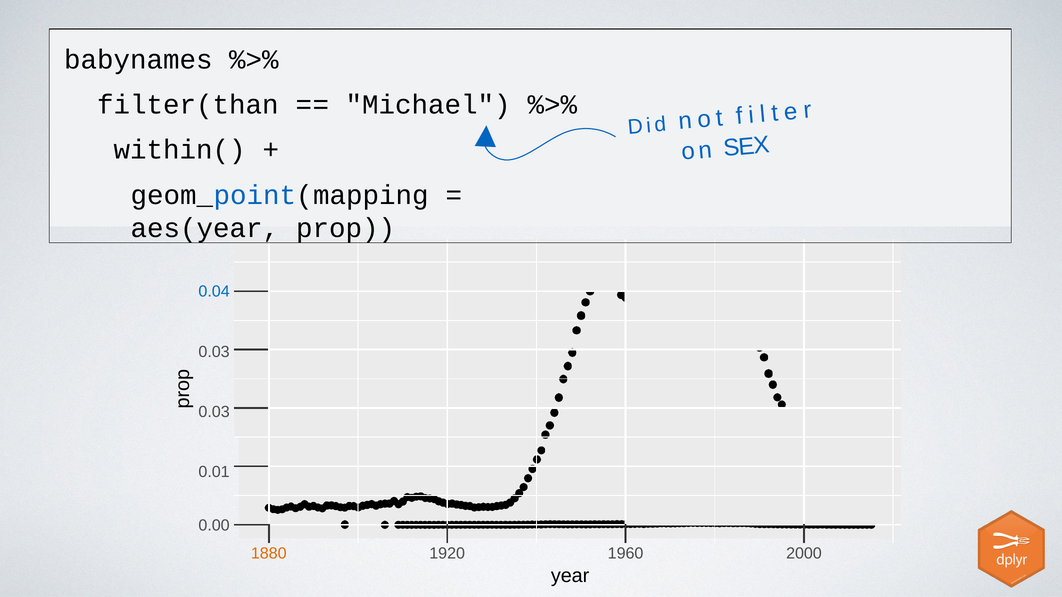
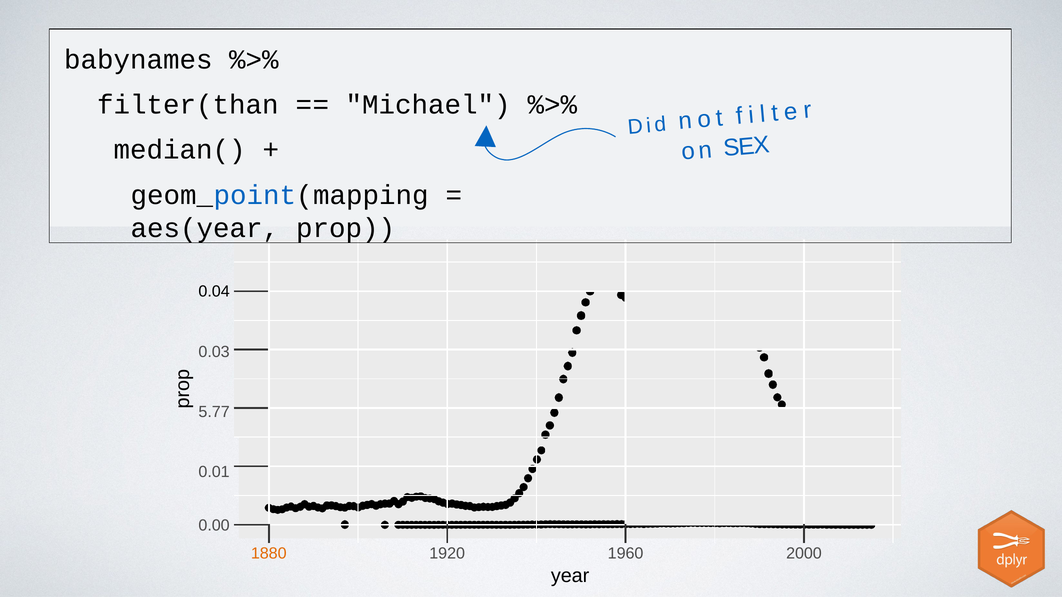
within(: within( -> median(
0.04 colour: blue -> black
0.03 at (214, 412): 0.03 -> 5.77
